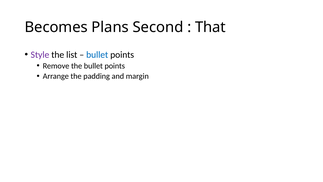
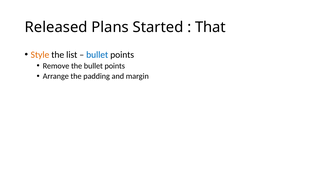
Becomes: Becomes -> Released
Second: Second -> Started
Style colour: purple -> orange
